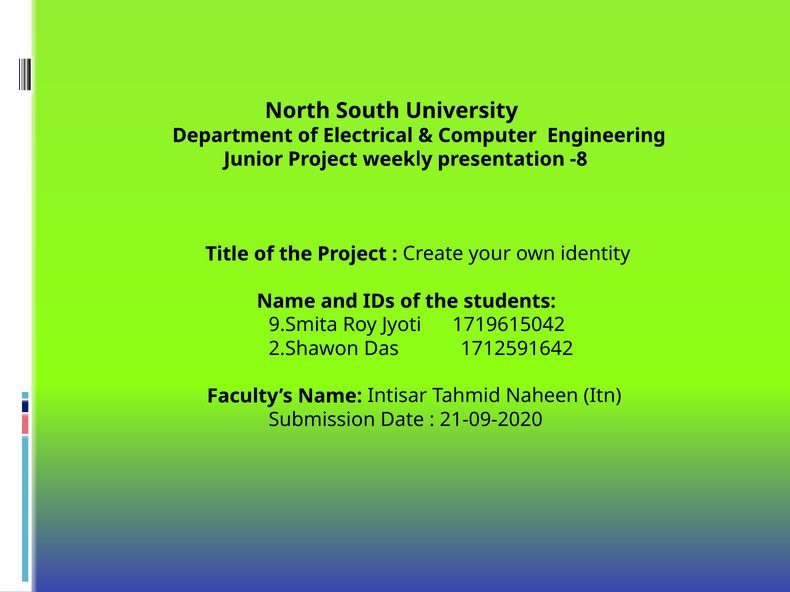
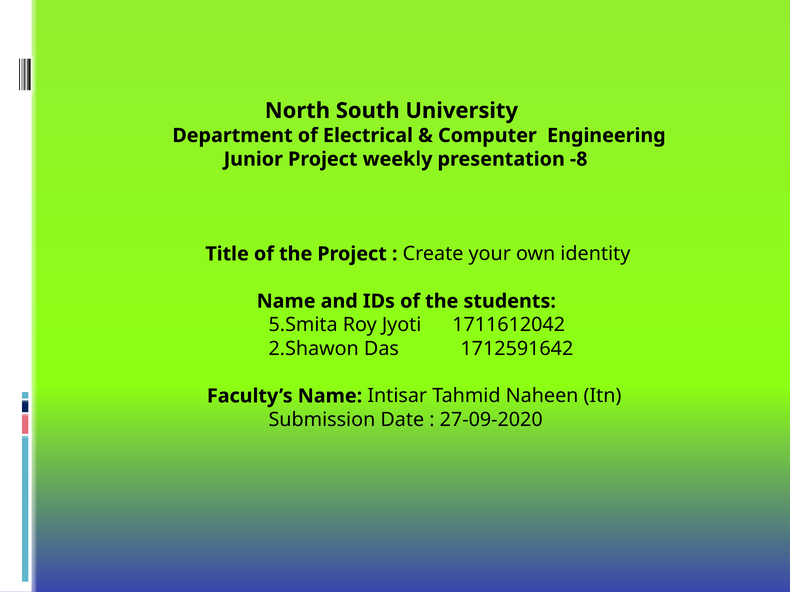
9.Smita: 9.Smita -> 5.Smita
1719615042: 1719615042 -> 1711612042
21-09-2020: 21-09-2020 -> 27-09-2020
